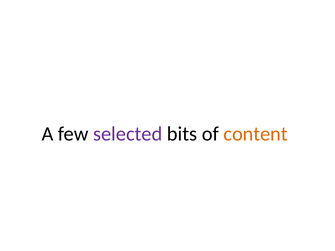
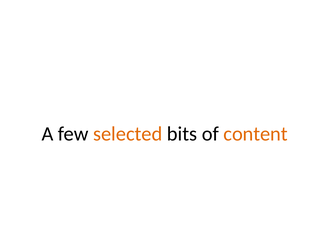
selected colour: purple -> orange
